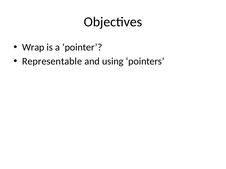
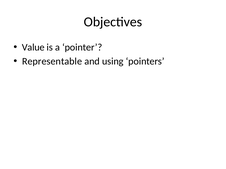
Wrap: Wrap -> Value
